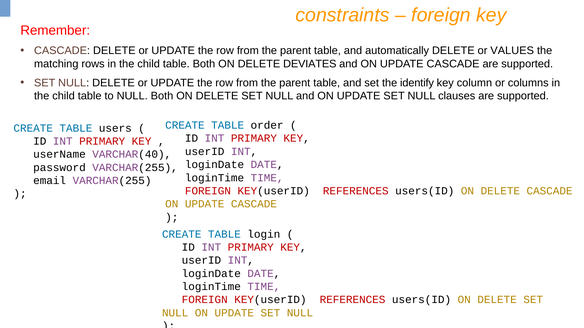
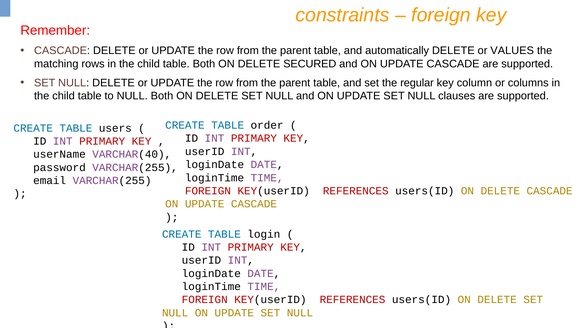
DEVIATES: DEVIATES -> SECURED
identify: identify -> regular
